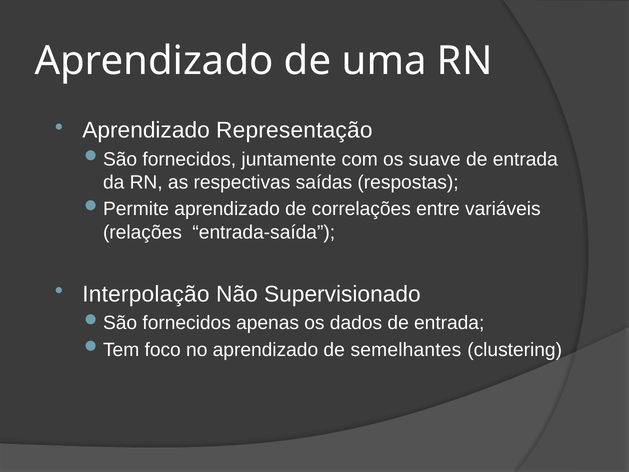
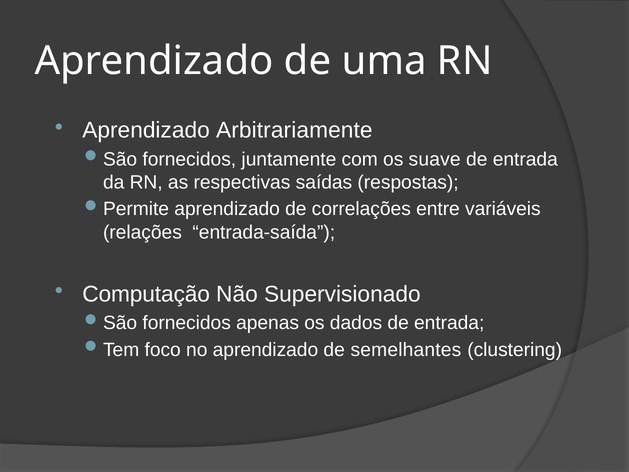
Representação: Representação -> Arbitrariamente
Interpolação: Interpolação -> Computação
